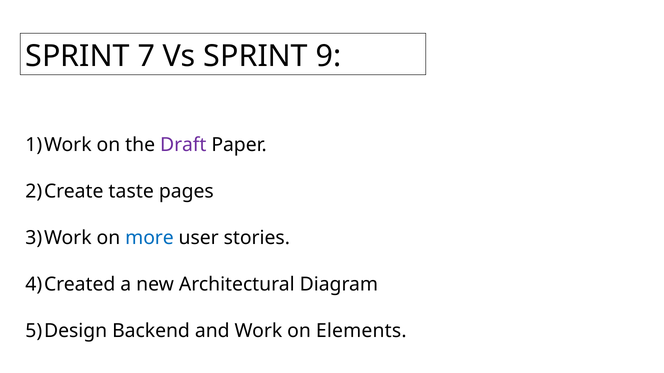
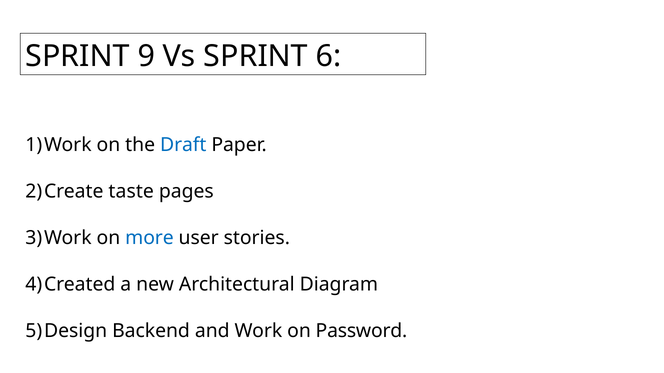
7: 7 -> 9
9: 9 -> 6
Draft colour: purple -> blue
Elements: Elements -> Password
